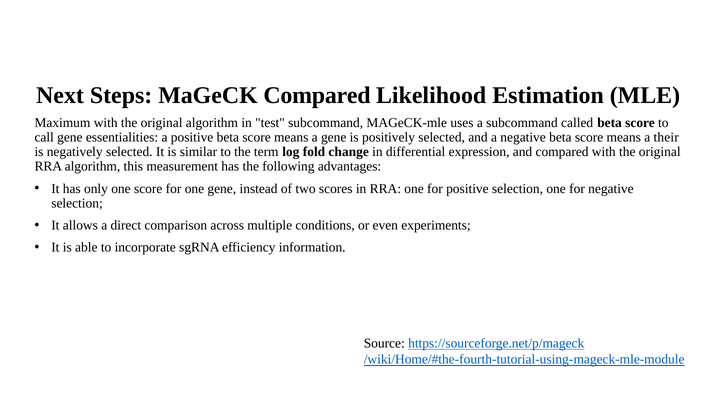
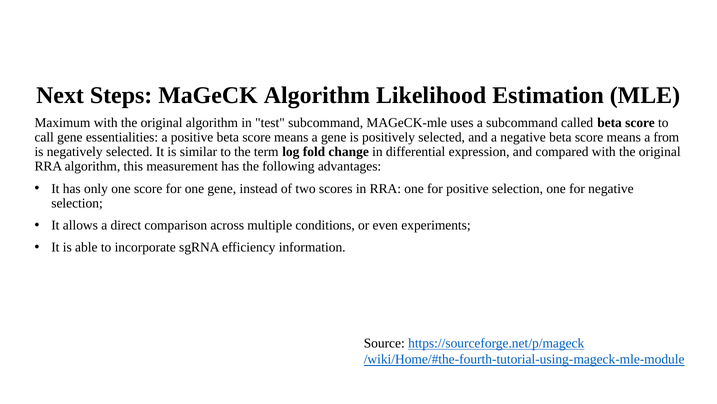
MaGeCK Compared: Compared -> Algorithm
their: their -> from
